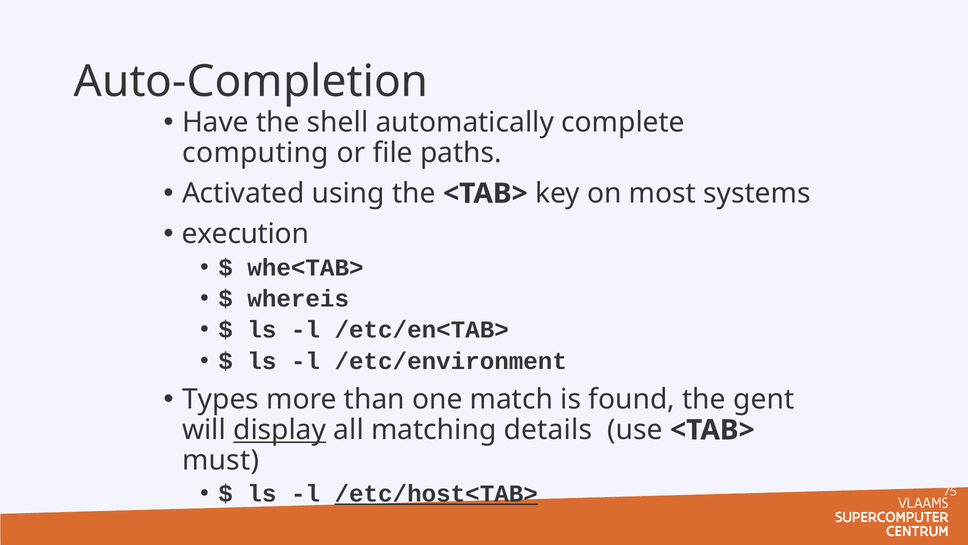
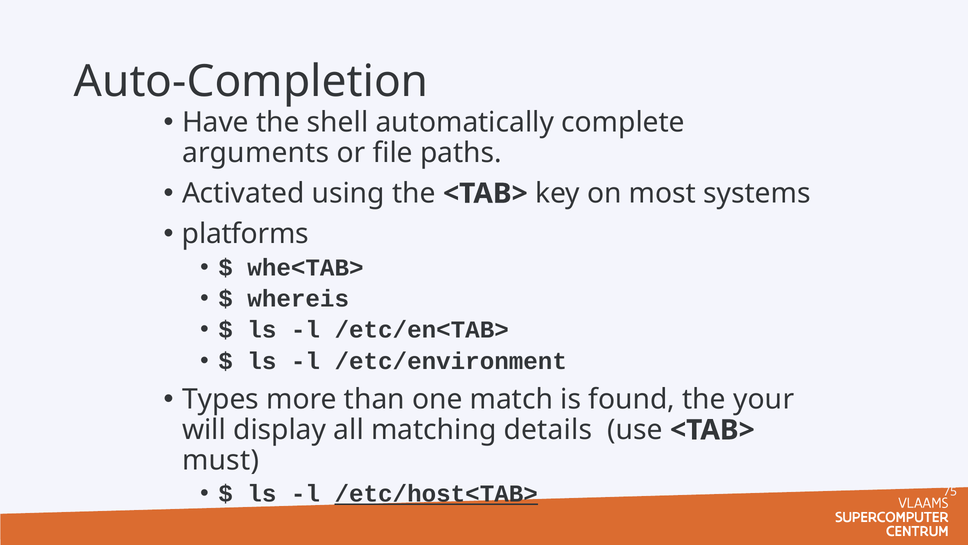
computing: computing -> arguments
execution: execution -> platforms
gent: gent -> your
display underline: present -> none
